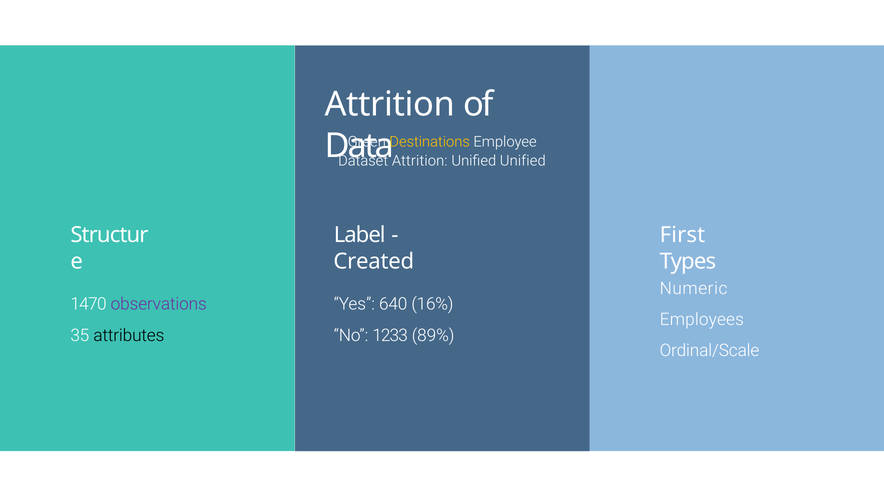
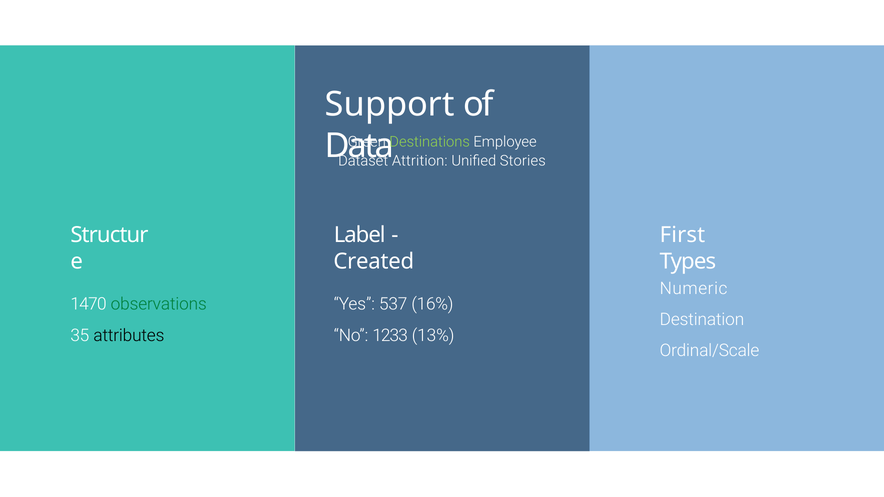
Attrition at (390, 105): Attrition -> Support
Destinations colour: yellow -> light green
Unified Unified: Unified -> Stories
observations colour: purple -> green
640: 640 -> 537
Employees: Employees -> Destination
89%: 89% -> 13%
